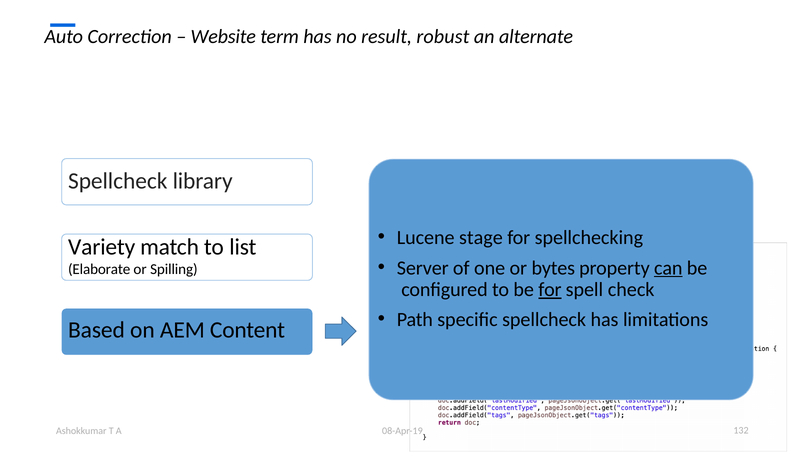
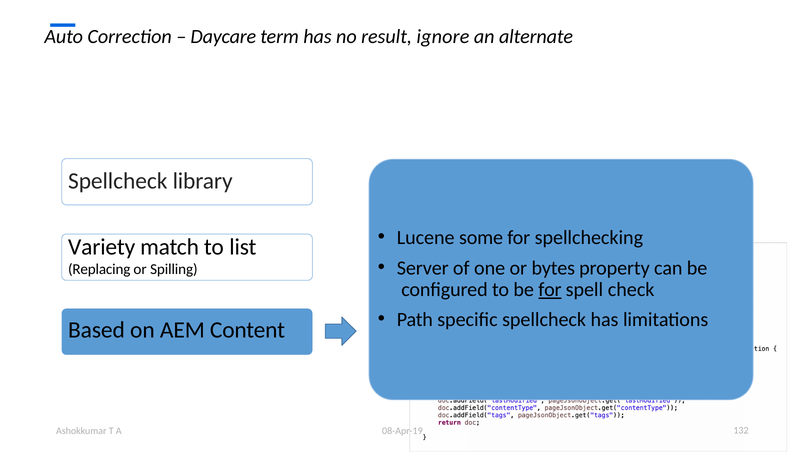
Website: Website -> Daycare
robust: robust -> ignore
stage: stage -> some
can underline: present -> none
Elaborate: Elaborate -> Replacing
